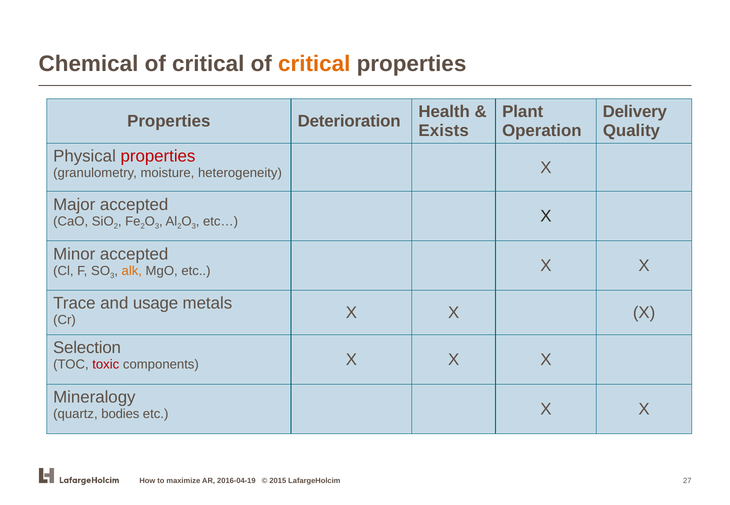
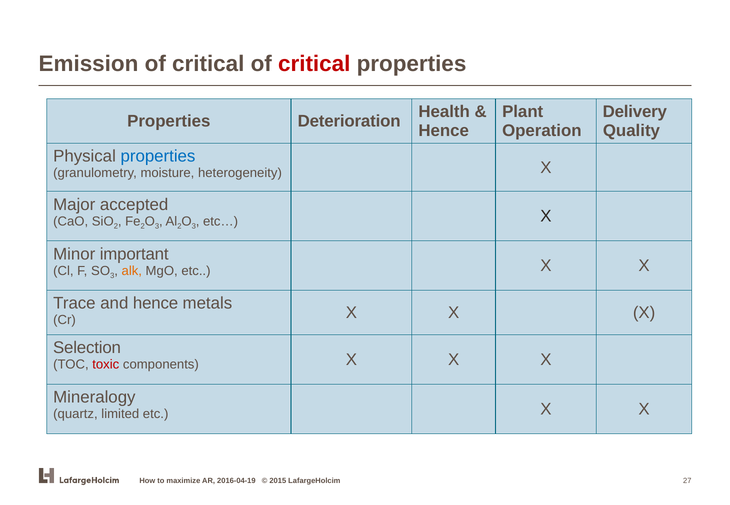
Chemical: Chemical -> Emission
critical at (314, 64) colour: orange -> red
Exists at (444, 131): Exists -> Hence
properties at (158, 157) colour: red -> blue
Minor accepted: accepted -> important
and usage: usage -> hence
bodies: bodies -> limited
